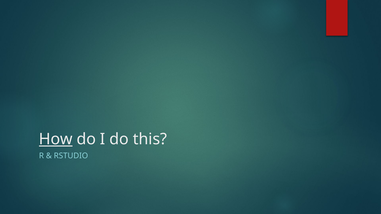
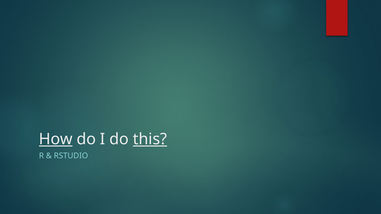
this underline: none -> present
